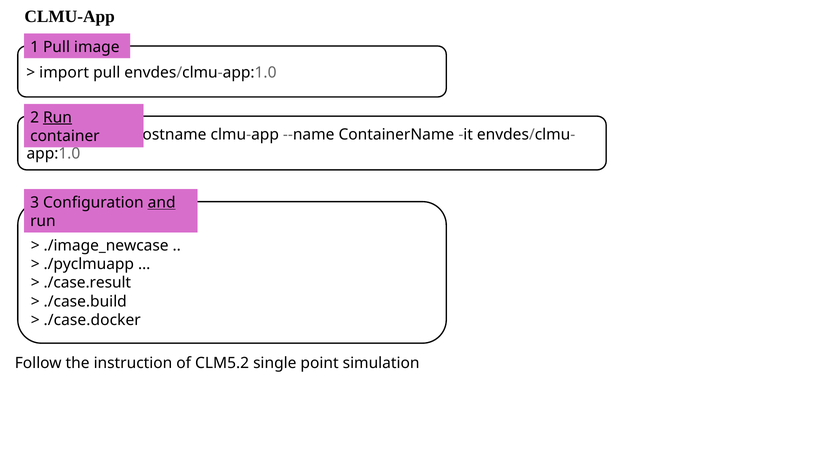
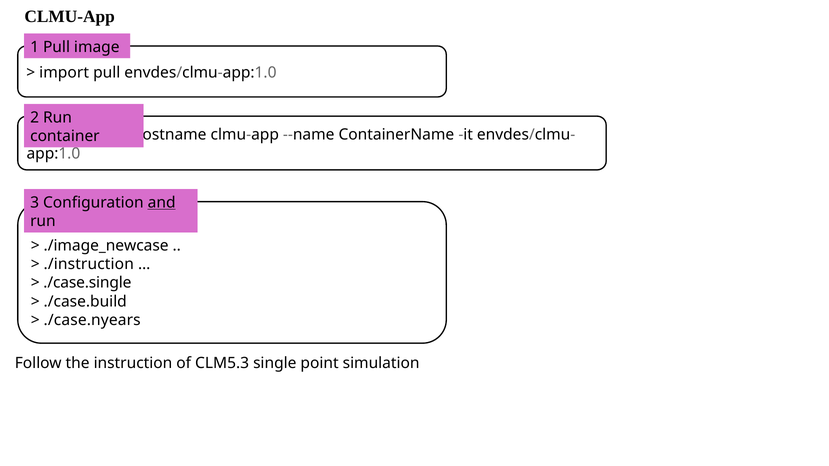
Run at (57, 118) underline: present -> none
./pyclmuapp: ./pyclmuapp -> ./instruction
./case.result: ./case.result -> ./case.single
./case.docker: ./case.docker -> ./case.nyears
CLM5.2: CLM5.2 -> CLM5.3
